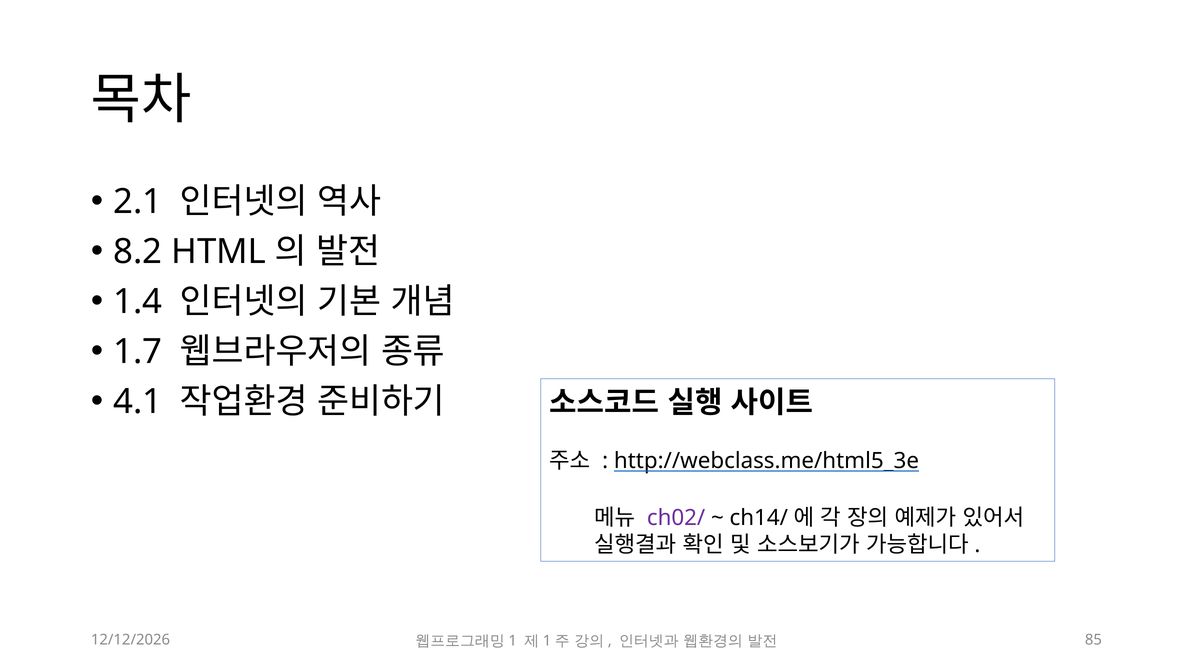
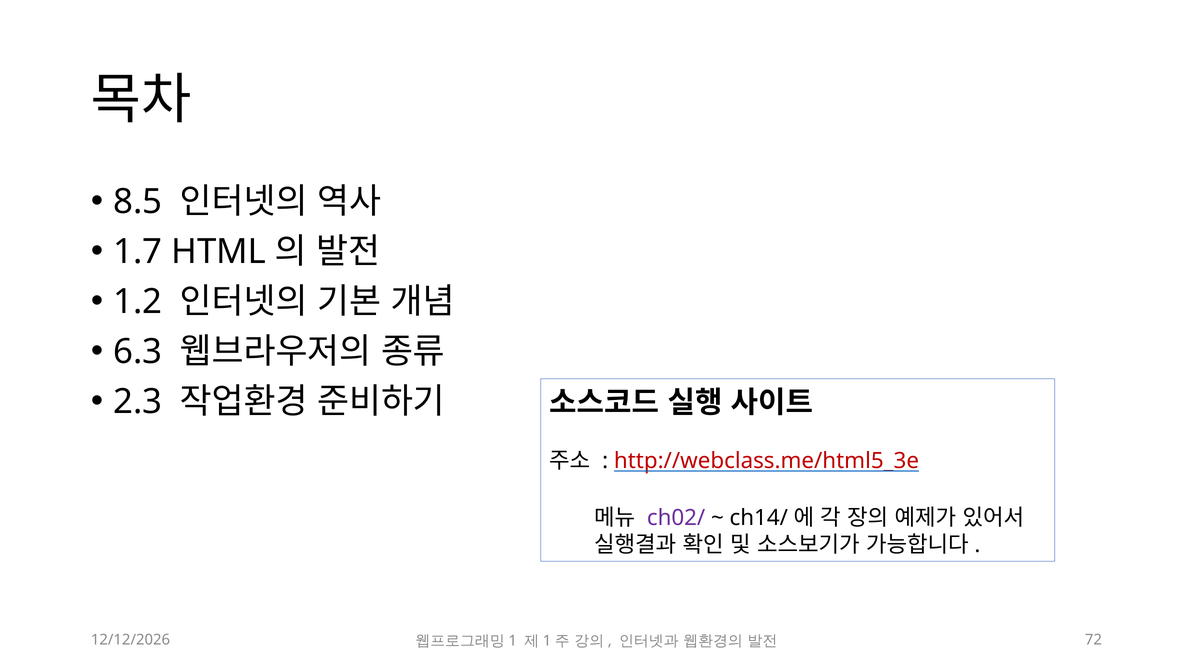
2.1: 2.1 -> 8.5
8.2: 8.2 -> 1.7
1.4: 1.4 -> 1.2
1.7: 1.7 -> 6.3
4.1: 4.1 -> 2.3
http://webclass.me/html5_3e colour: black -> red
85: 85 -> 72
